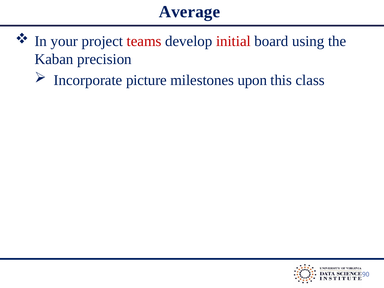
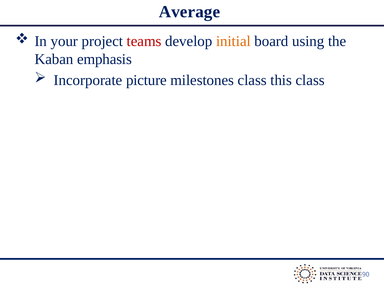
initial colour: red -> orange
precision: precision -> emphasis
milestones upon: upon -> class
